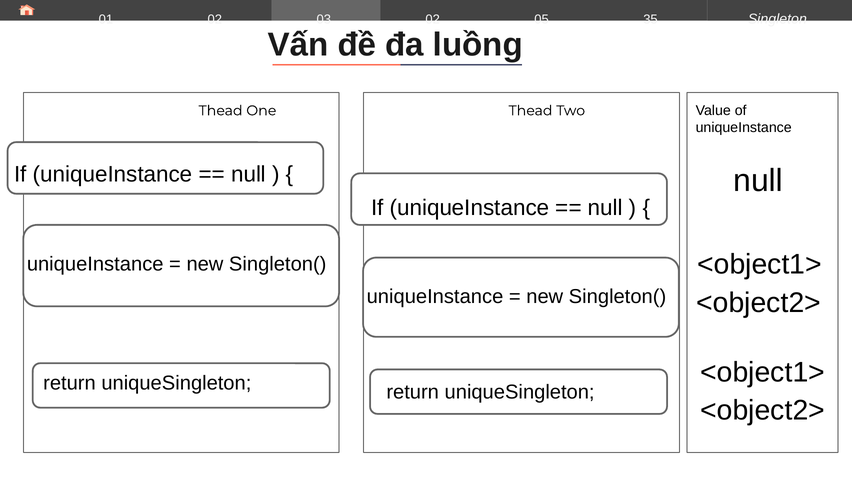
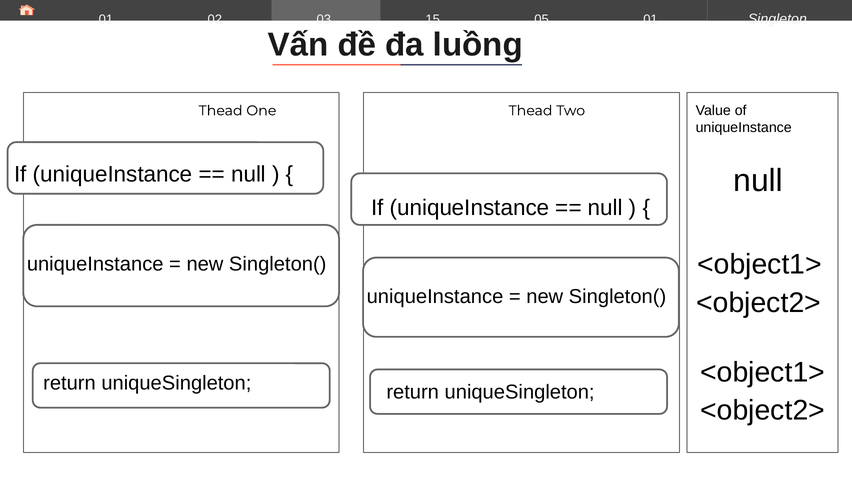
03 02: 02 -> 15
05 35: 35 -> 01
